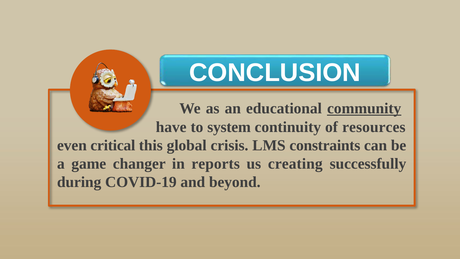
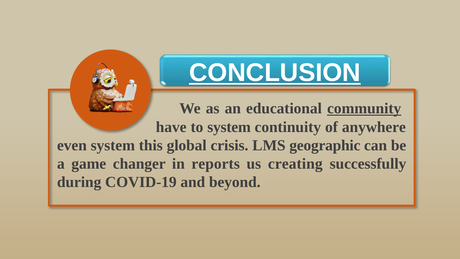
CONCLUSION underline: none -> present
resources: resources -> anywhere
even critical: critical -> system
constraints: constraints -> geographic
